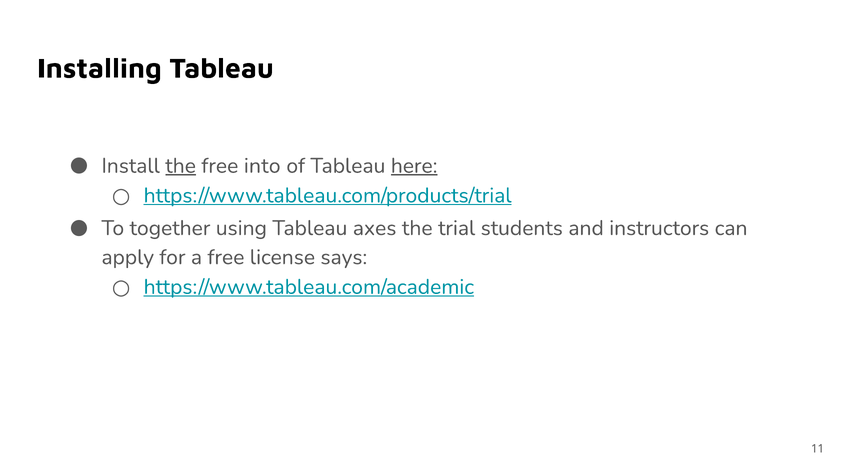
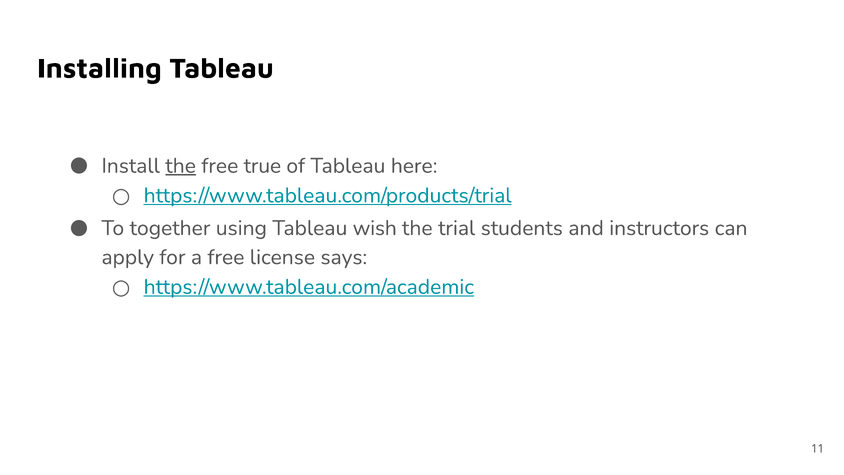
into: into -> true
here underline: present -> none
axes: axes -> wish
